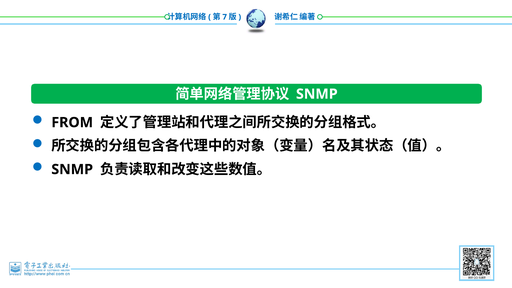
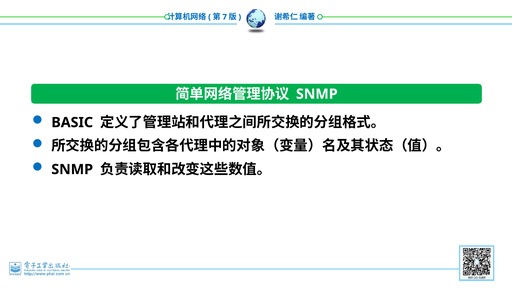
FROM: FROM -> BASIC
